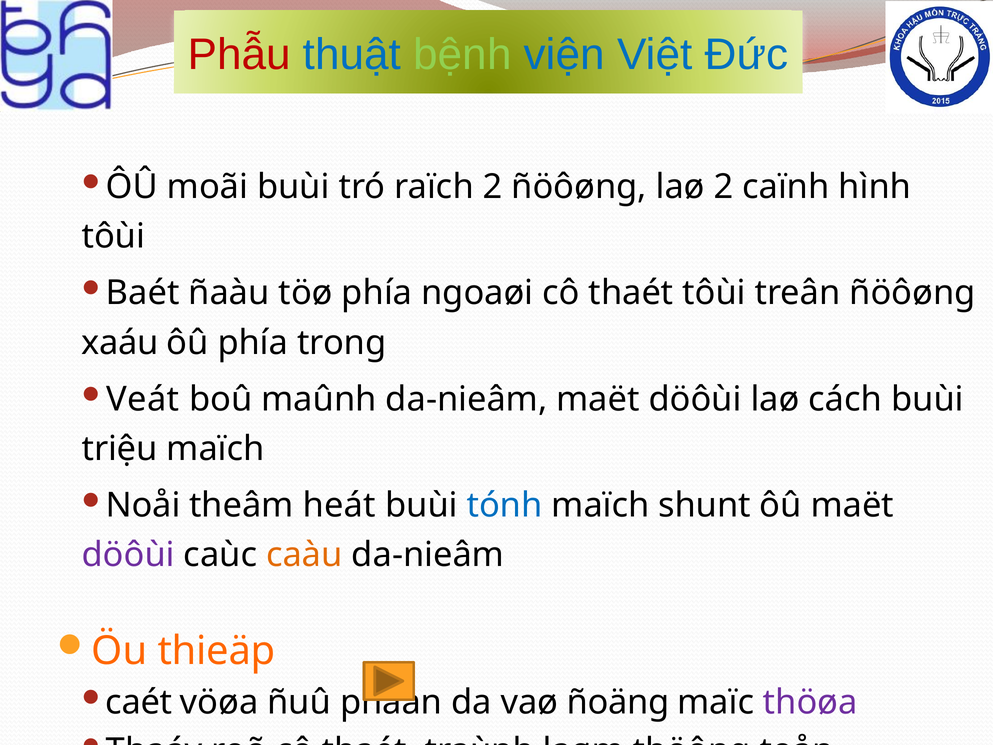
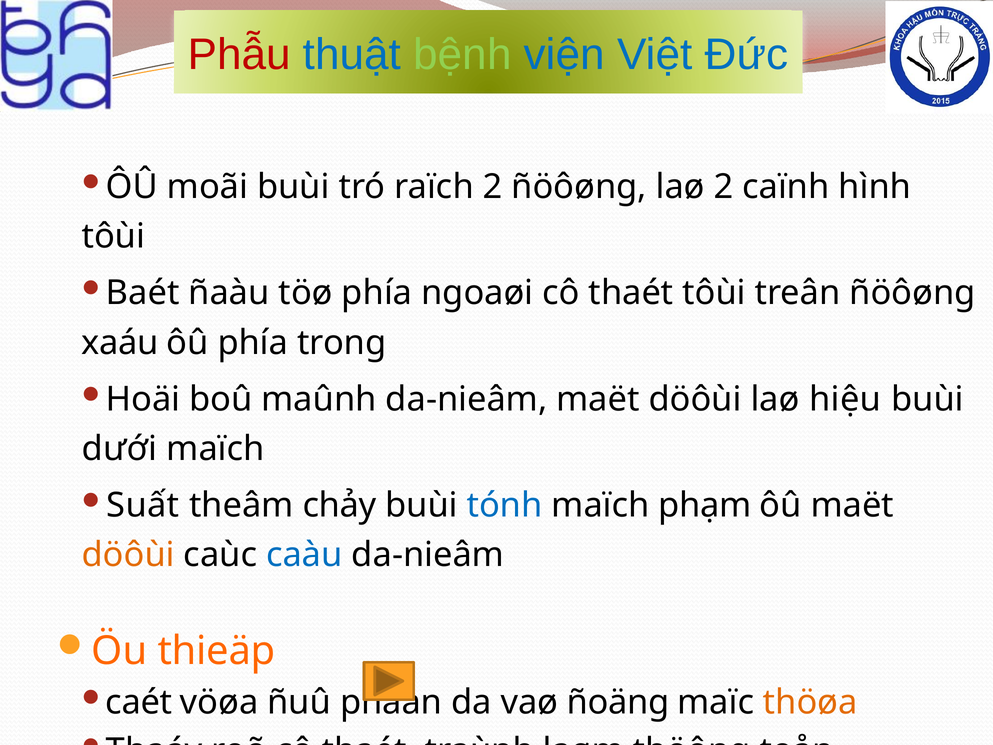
Veát at (143, 399): Veát -> Hoäi
cách: cách -> hiệu
triệu: triệu -> dưới
Noåi: Noåi -> Suất
heát: heát -> chảy
shunt: shunt -> phạm
döôùi at (128, 555) colour: purple -> orange
caàu colour: orange -> blue
thöøa colour: purple -> orange
